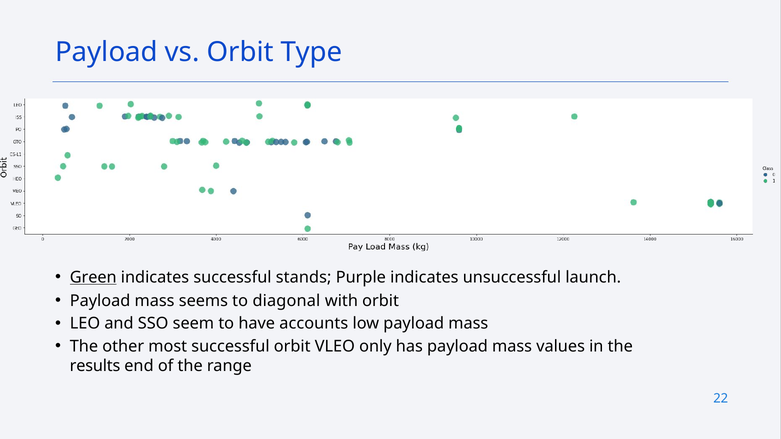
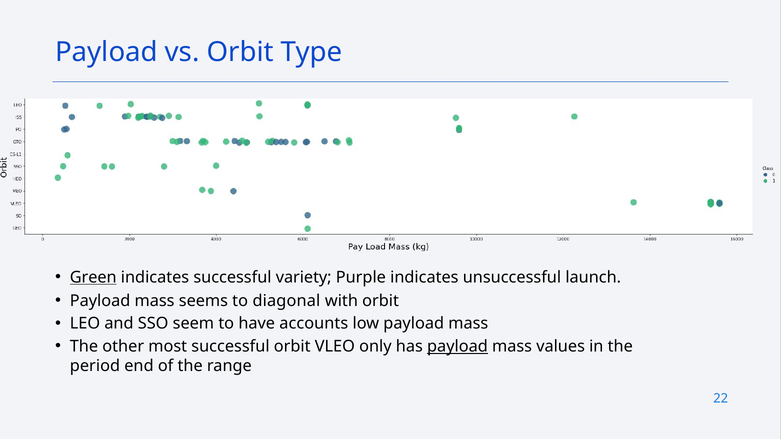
stands: stands -> variety
payload at (457, 347) underline: none -> present
results: results -> period
